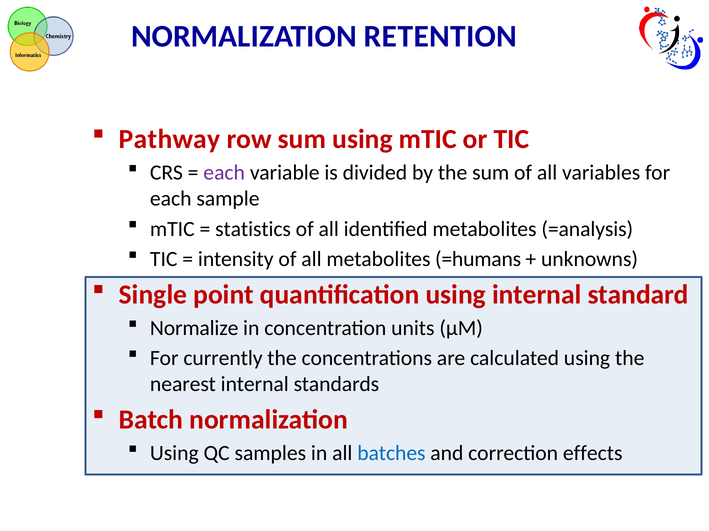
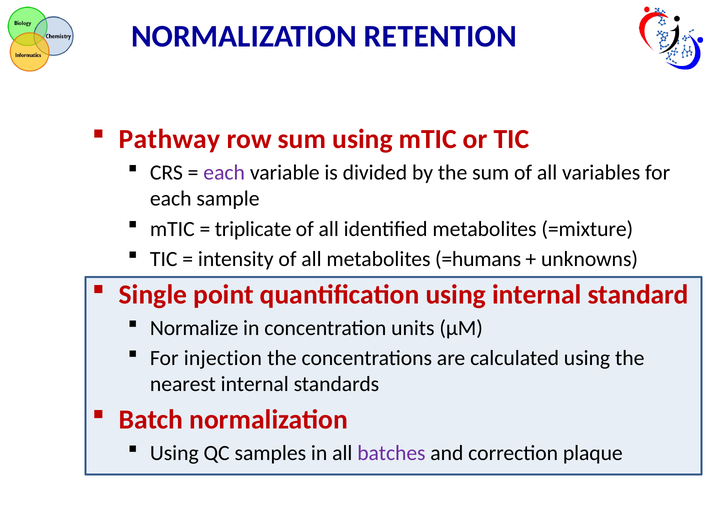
statistics: statistics -> triplicate
=analysis: =analysis -> =mixture
currently: currently -> injection
batches colour: blue -> purple
effects: effects -> plaque
